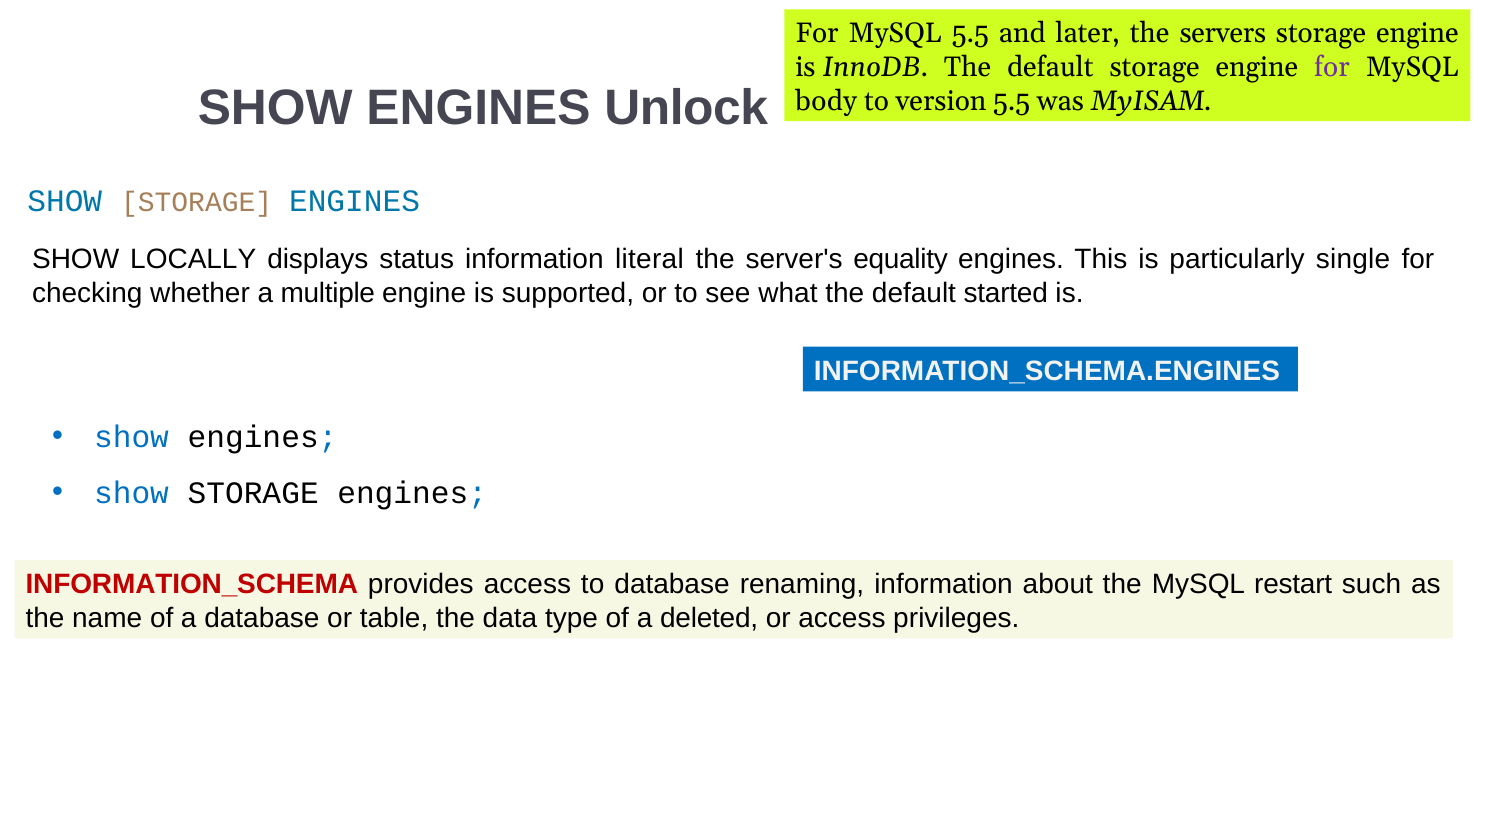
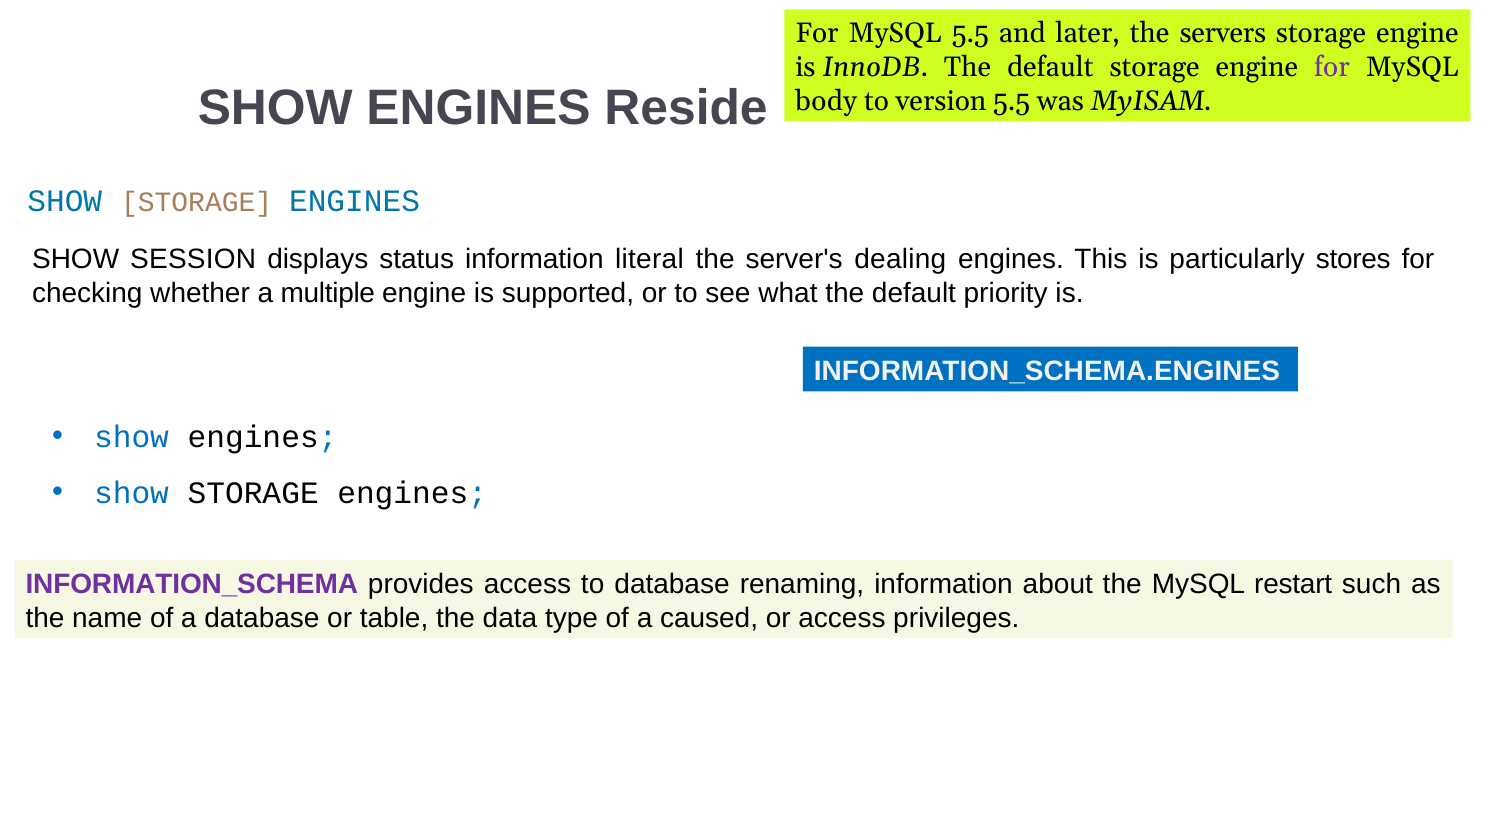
Unlock: Unlock -> Reside
LOCALLY: LOCALLY -> SESSION
equality: equality -> dealing
single: single -> stores
started: started -> priority
INFORMATION_SCHEMA colour: red -> purple
deleted: deleted -> caused
